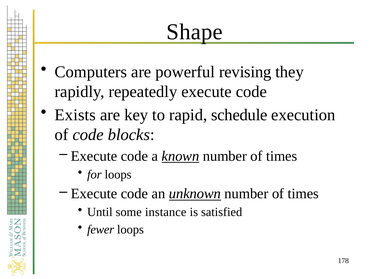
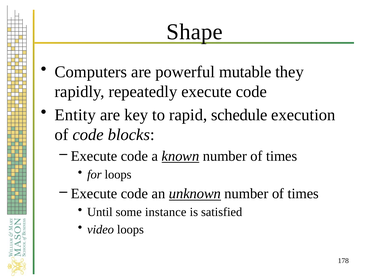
revising: revising -> mutable
Exists: Exists -> Entity
fewer: fewer -> video
